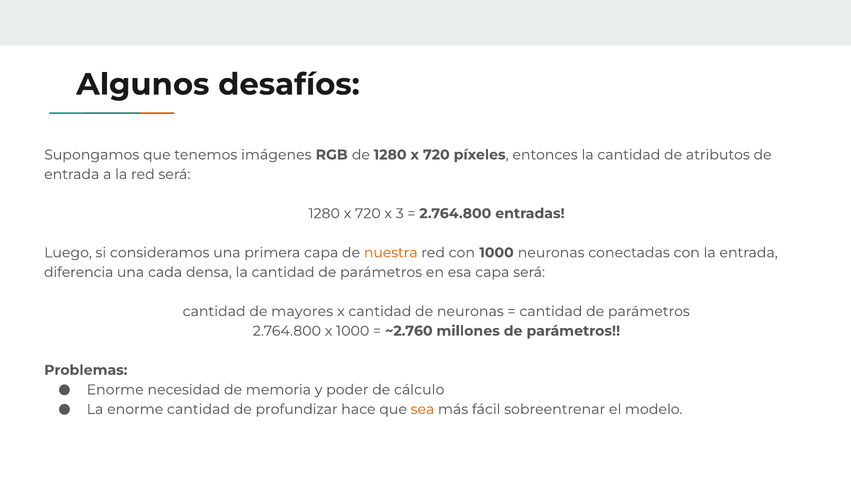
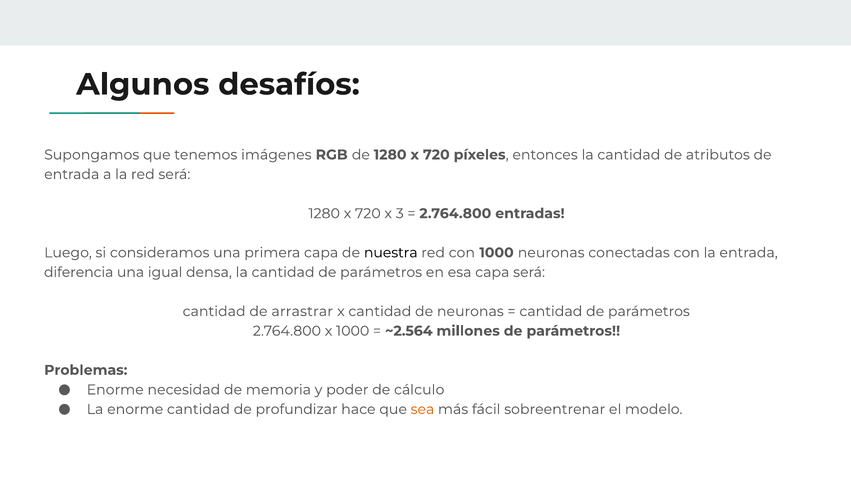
nuestra colour: orange -> black
cada: cada -> igual
mayores: mayores -> arrastrar
~2.760: ~2.760 -> ~2.564
